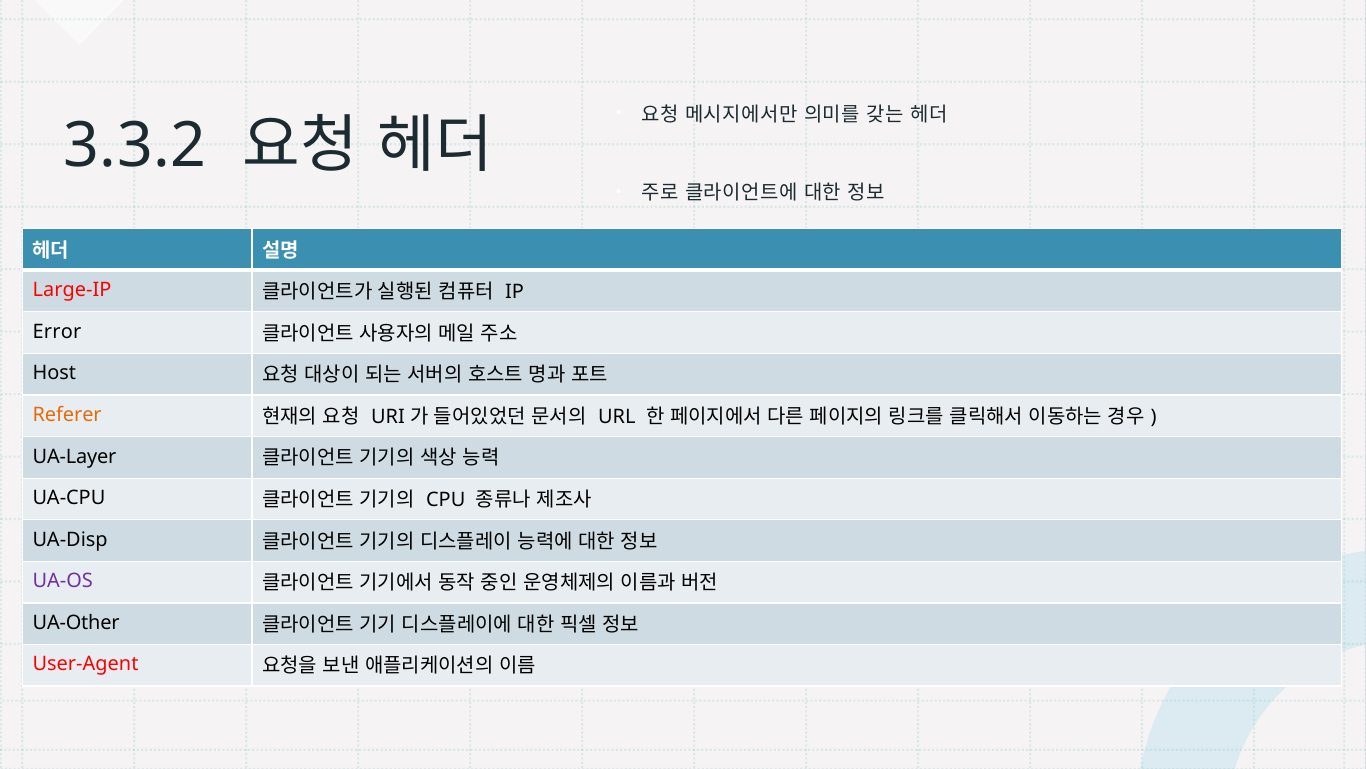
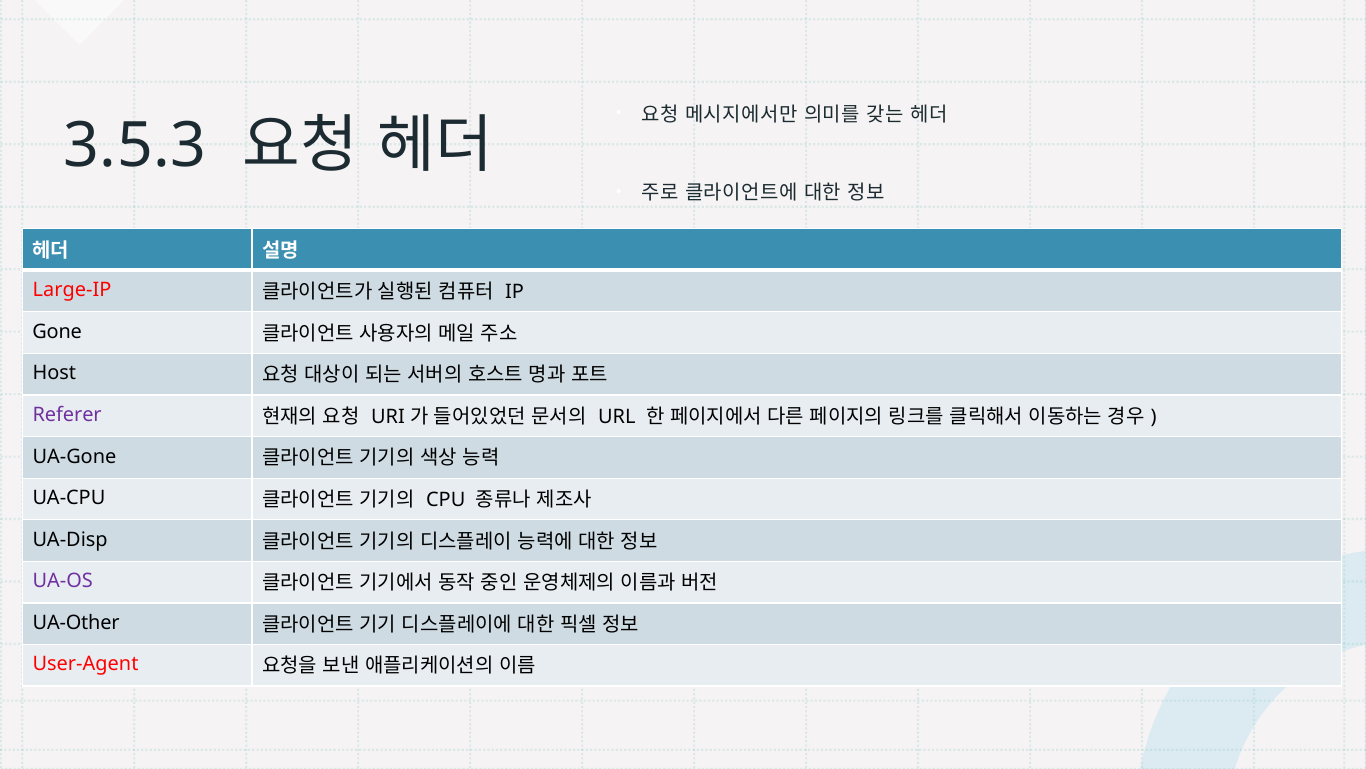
3.3.2: 3.3.2 -> 3.5.3
Error: Error -> Gone
Referer colour: orange -> purple
UA-Layer: UA-Layer -> UA-Gone
